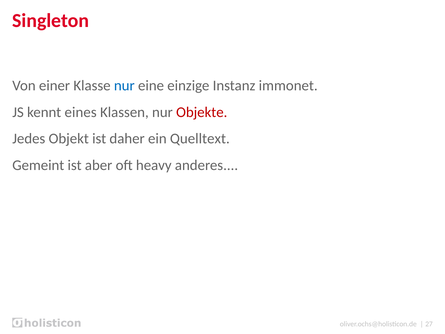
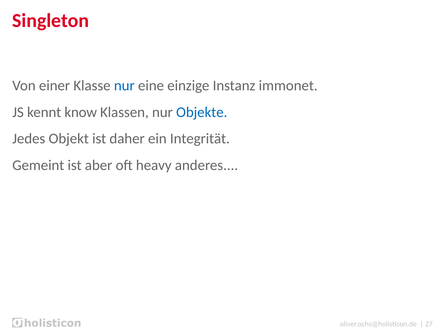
eines: eines -> know
Objekte colour: red -> blue
Quelltext: Quelltext -> Integrität
